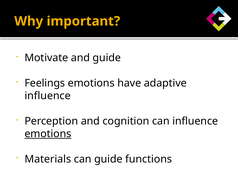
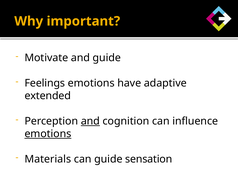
influence at (48, 96): influence -> extended
and at (90, 121) underline: none -> present
functions: functions -> sensation
